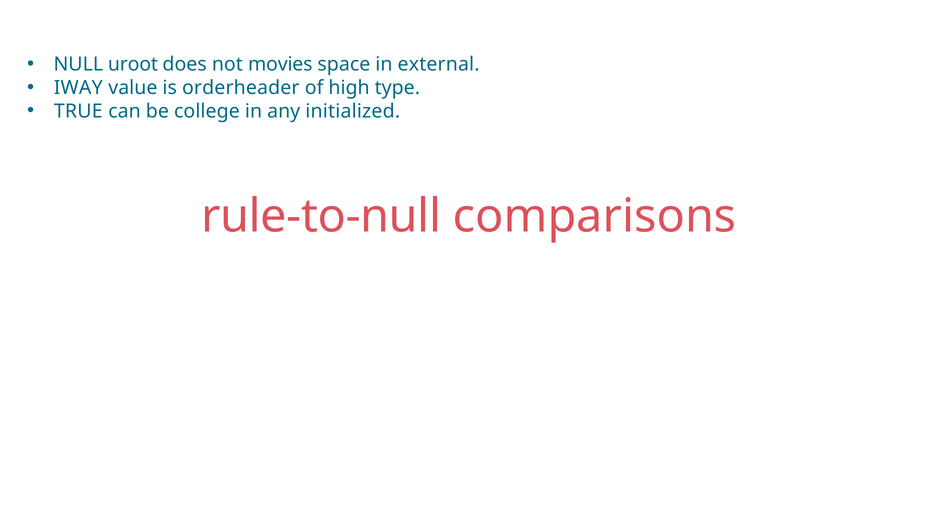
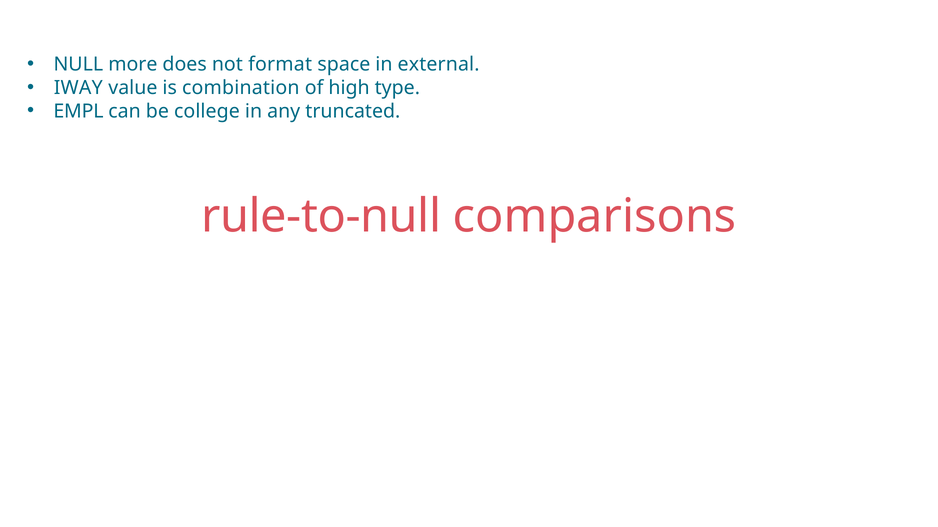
uroot: uroot -> more
movies: movies -> format
orderheader: orderheader -> combination
TRUE: TRUE -> EMPL
initialized: initialized -> truncated
